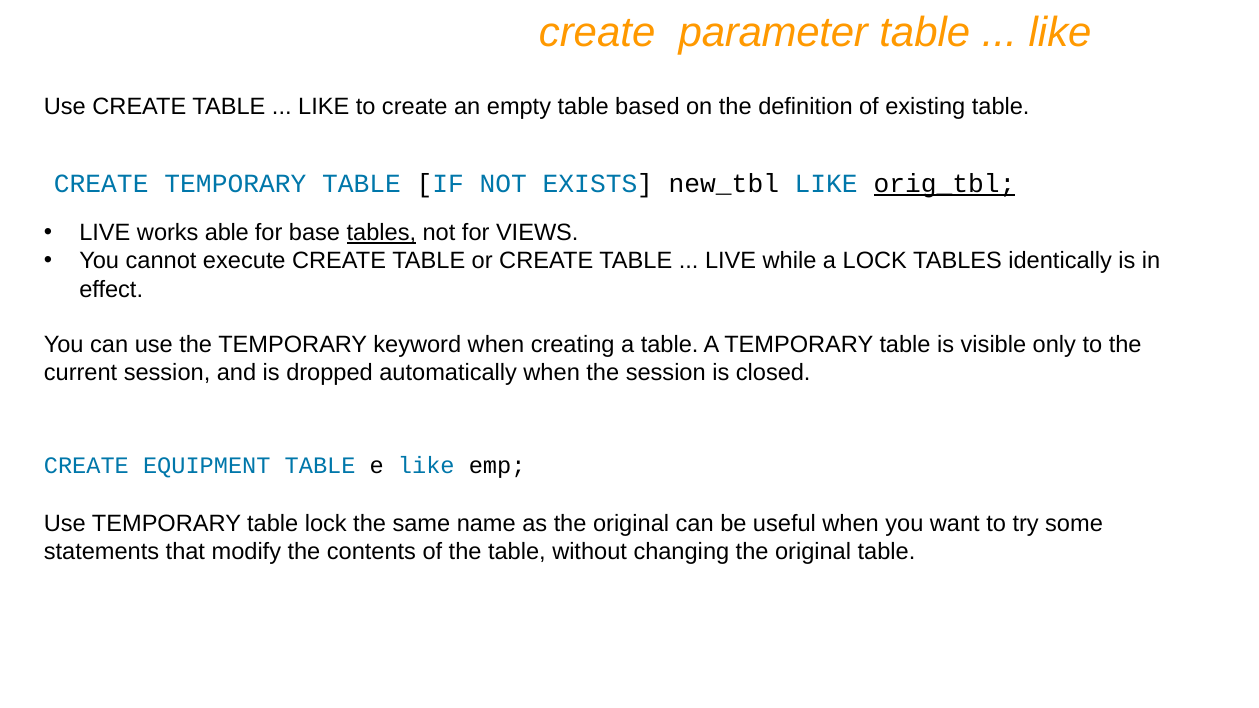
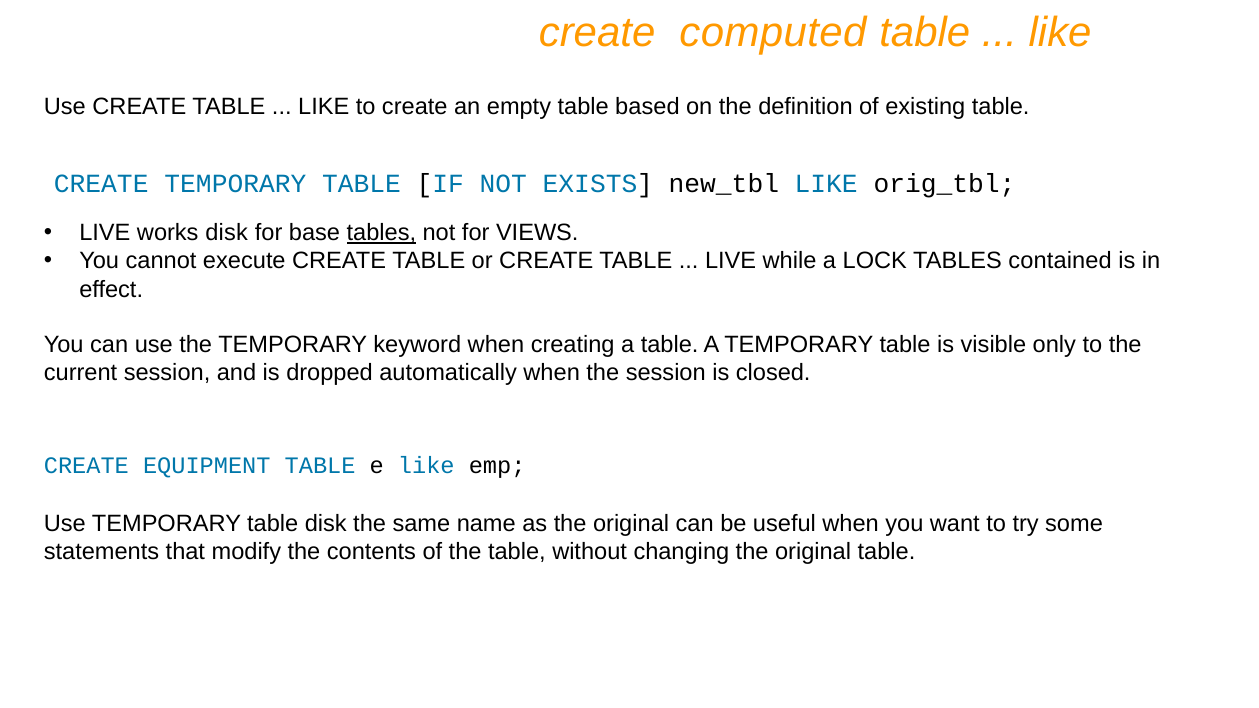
parameter: parameter -> computed
orig_tbl underline: present -> none
works able: able -> disk
identically: identically -> contained
table lock: lock -> disk
